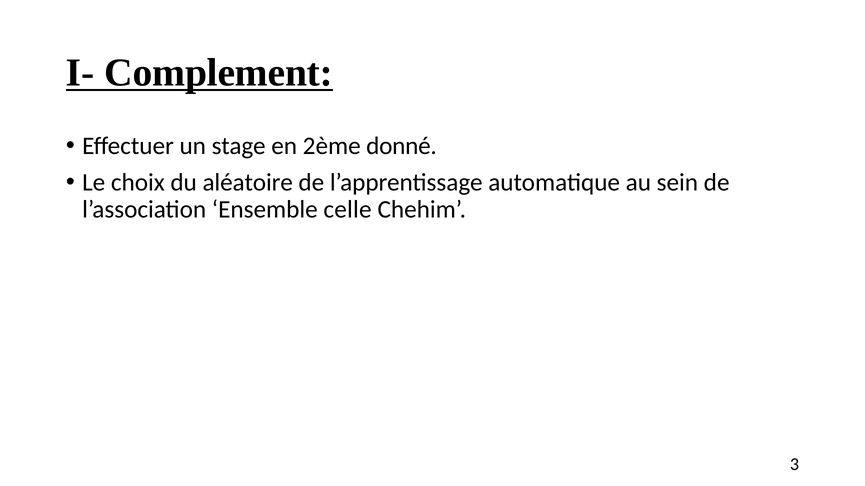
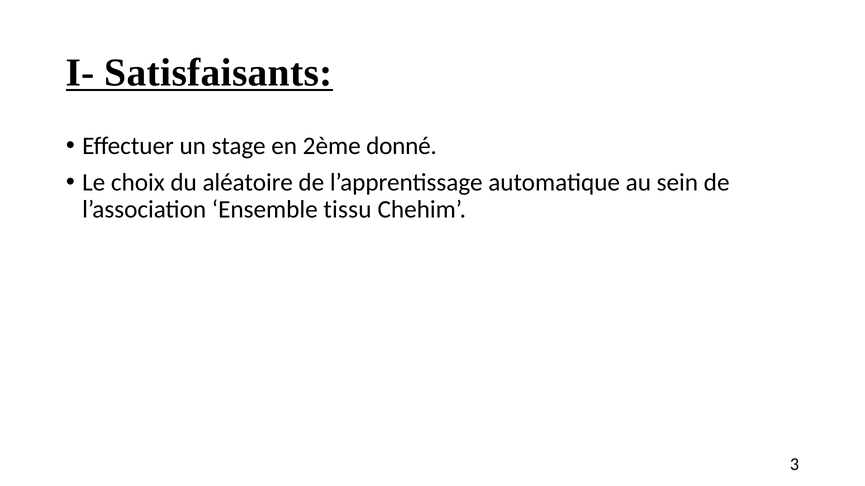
Complement: Complement -> Satisfaisants
celle: celle -> tissu
